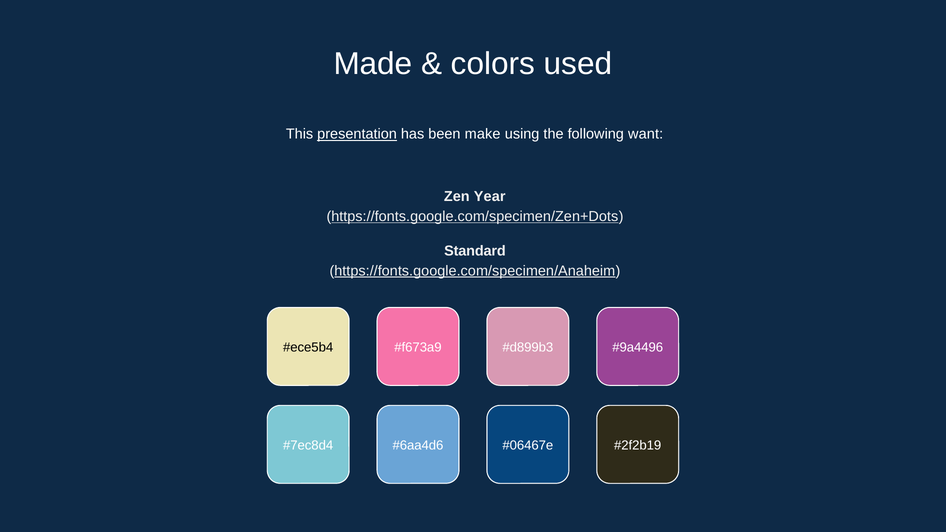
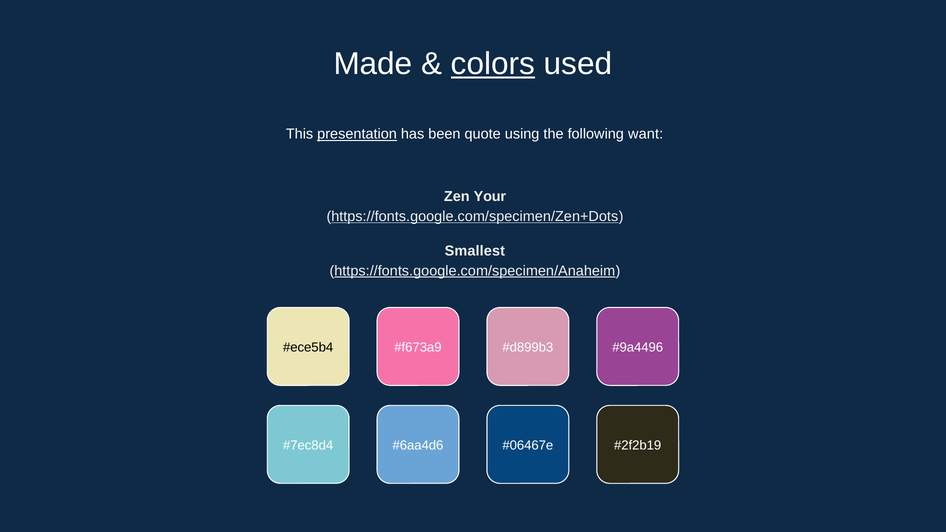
colors underline: none -> present
make: make -> quote
Year: Year -> Your
Standard: Standard -> Smallest
